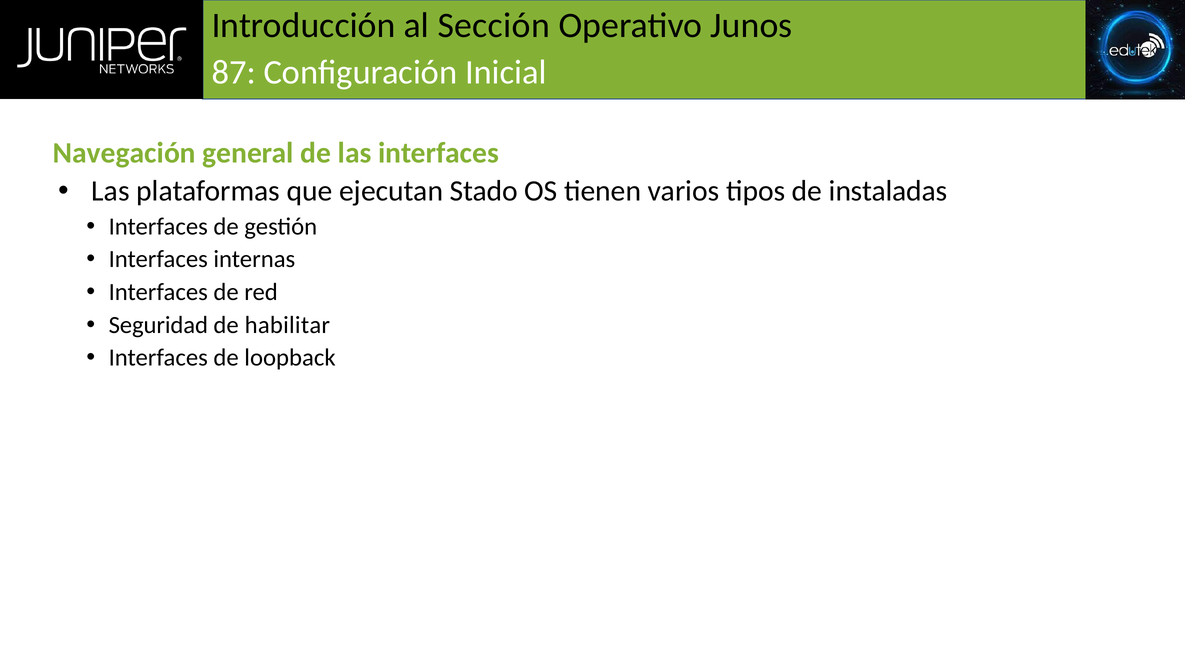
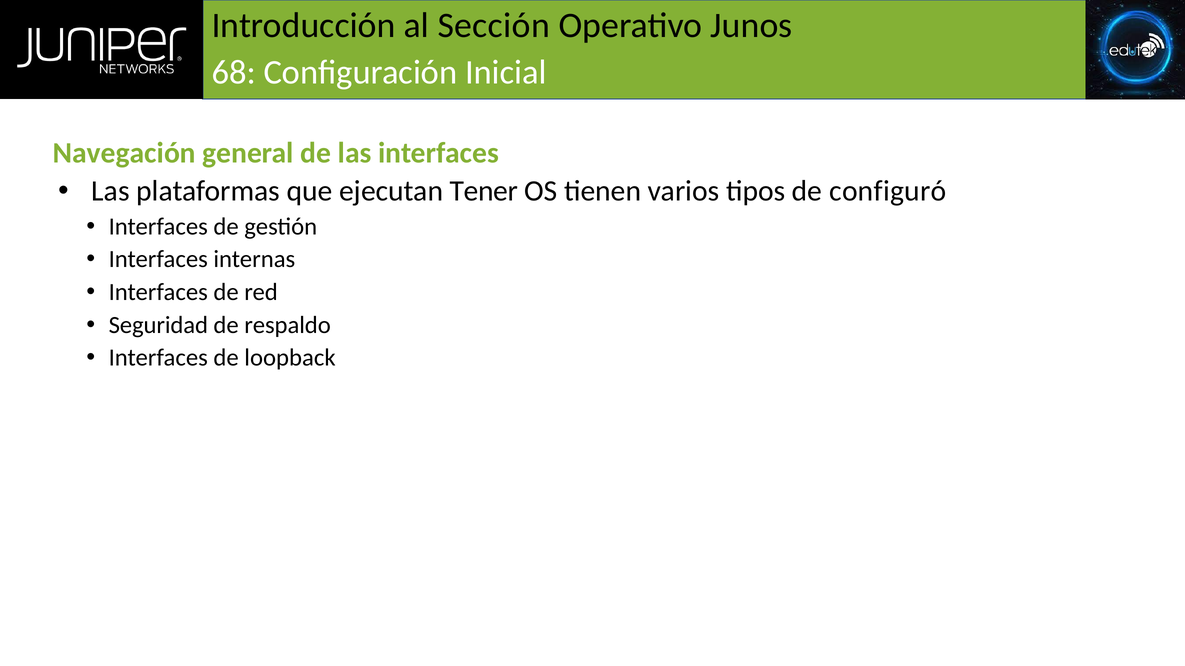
87: 87 -> 68
Stado: Stado -> Tener
instaladas: instaladas -> configuró
habilitar: habilitar -> respaldo
